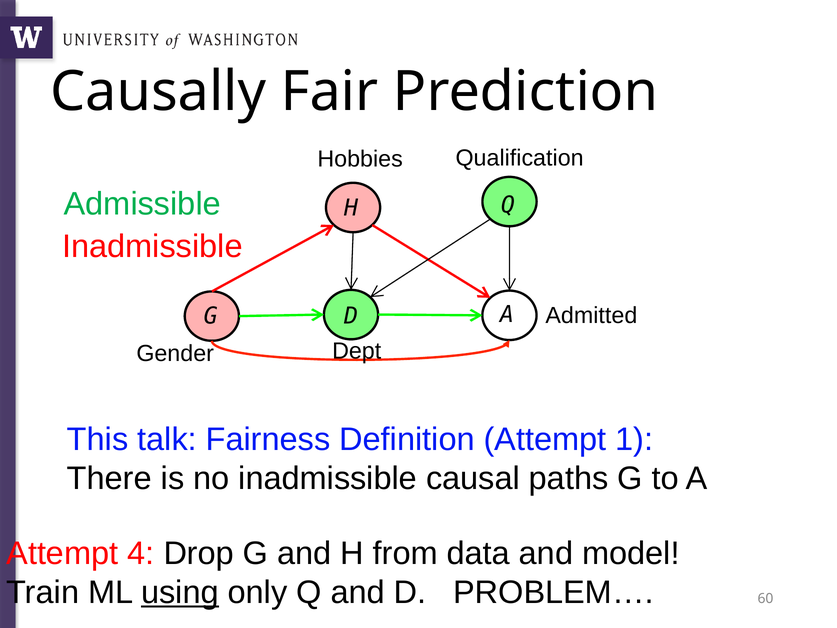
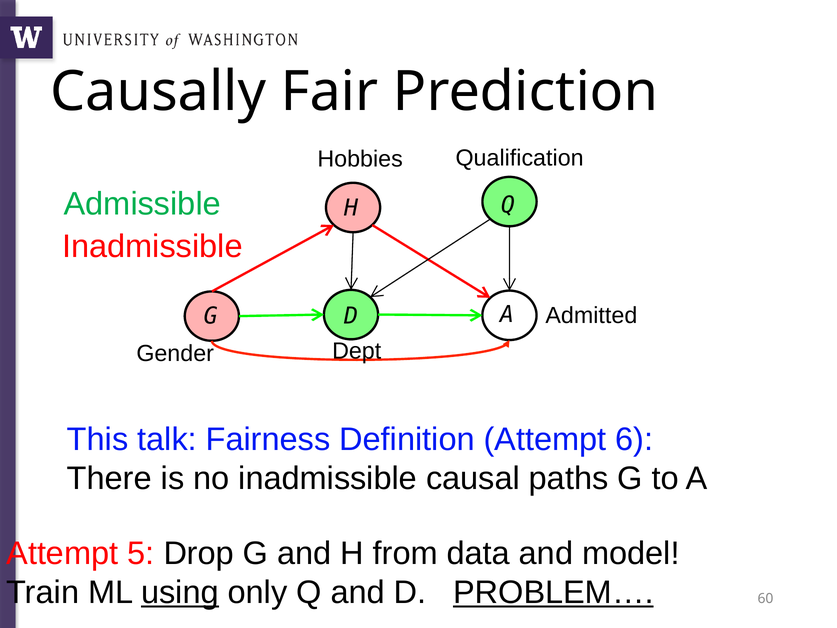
1: 1 -> 6
4: 4 -> 5
PROBLEM… underline: none -> present
